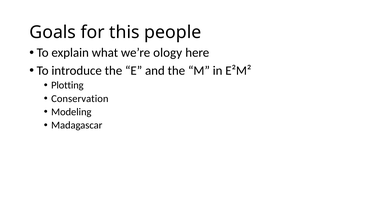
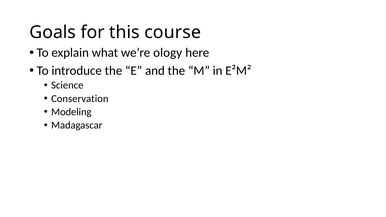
people: people -> course
Plotting: Plotting -> Science
